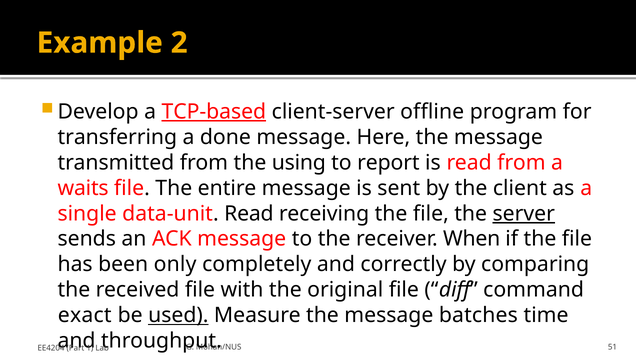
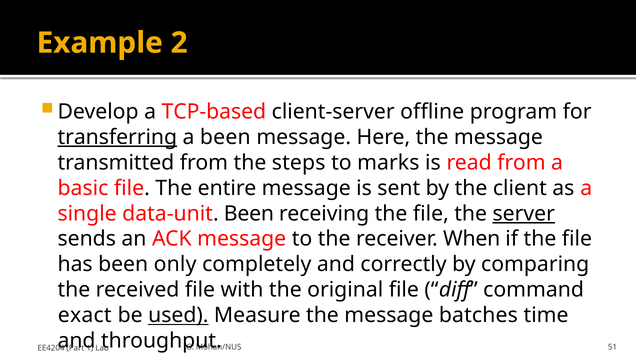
TCP-based underline: present -> none
transferring underline: none -> present
a done: done -> been
using: using -> steps
report: report -> marks
waits: waits -> basic
data-unit Read: Read -> Been
